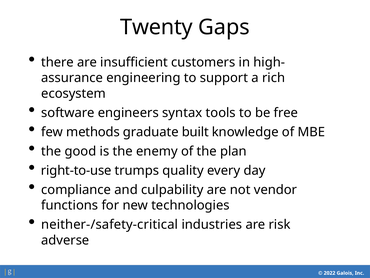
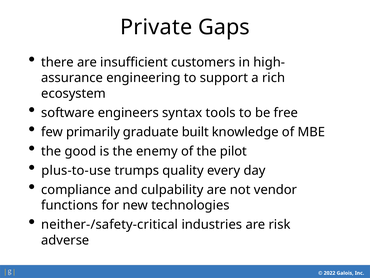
Twenty: Twenty -> Private
methods: methods -> primarily
plan: plan -> pilot
right-to-use: right-to-use -> plus-to-use
